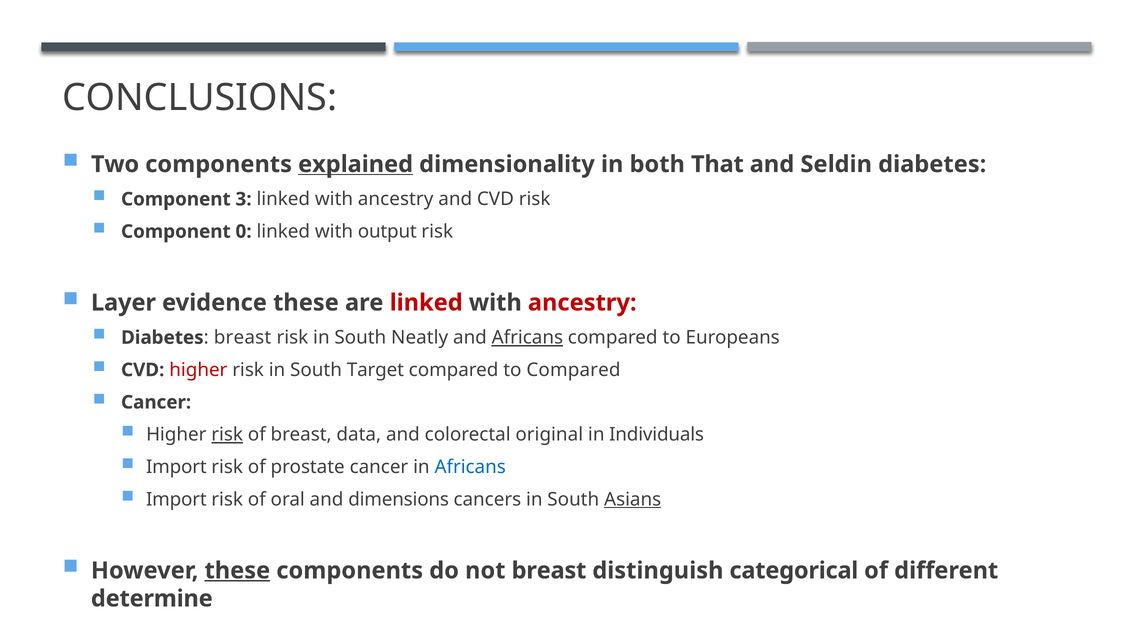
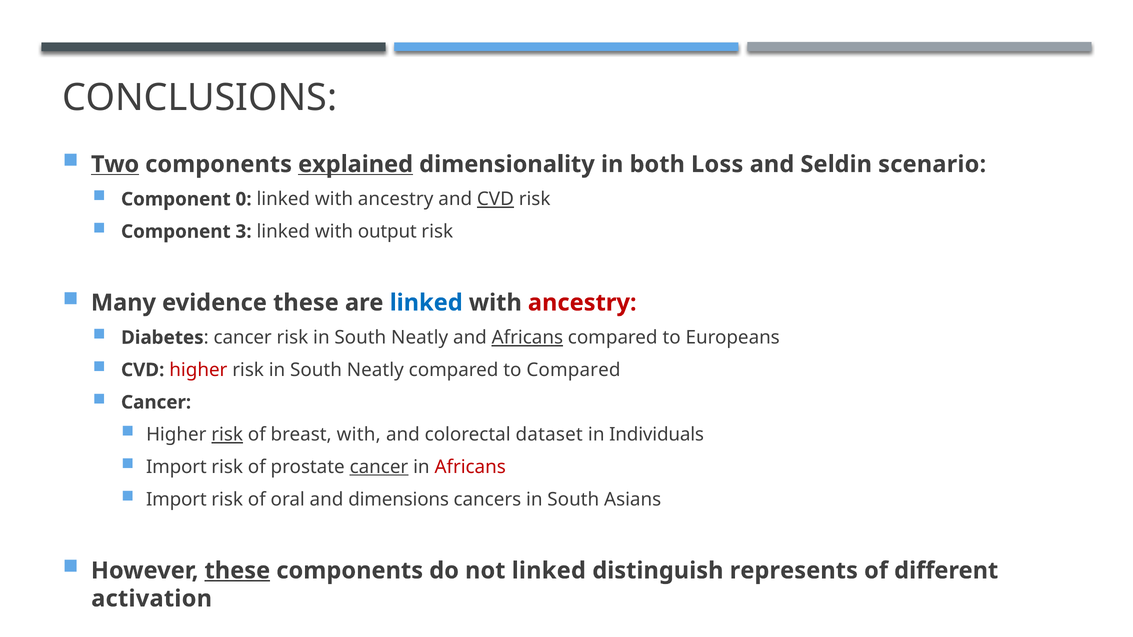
Two underline: none -> present
That: That -> Loss
Seldin diabetes: diabetes -> scenario
3: 3 -> 0
CVD at (495, 199) underline: none -> present
0: 0 -> 3
Layer: Layer -> Many
linked at (426, 303) colour: red -> blue
Diabetes breast: breast -> cancer
Target at (375, 370): Target -> Neatly
breast data: data -> with
original: original -> dataset
cancer at (379, 467) underline: none -> present
Africans at (470, 467) colour: blue -> red
Asians underline: present -> none
not breast: breast -> linked
categorical: categorical -> represents
determine: determine -> activation
